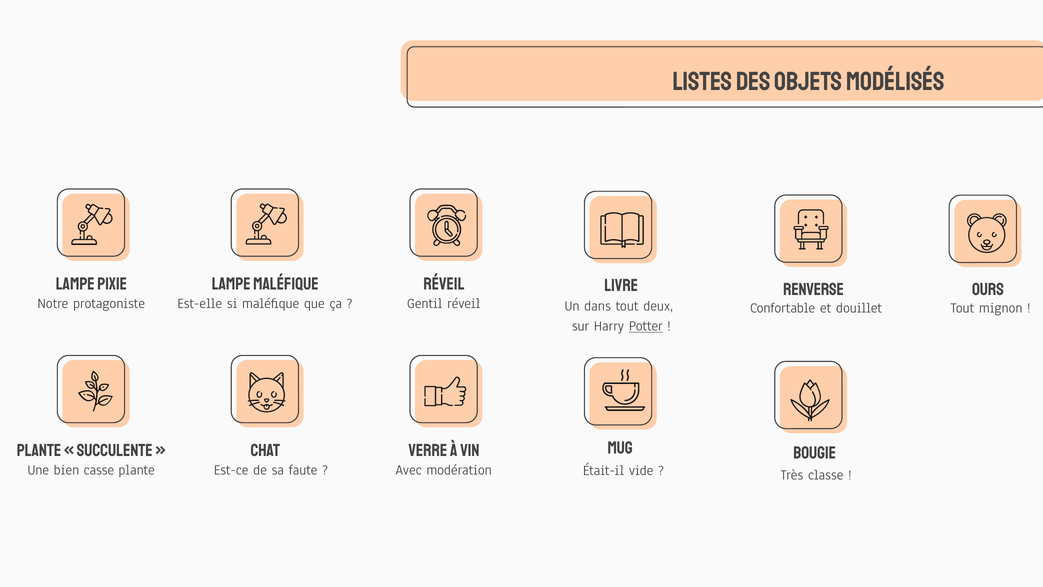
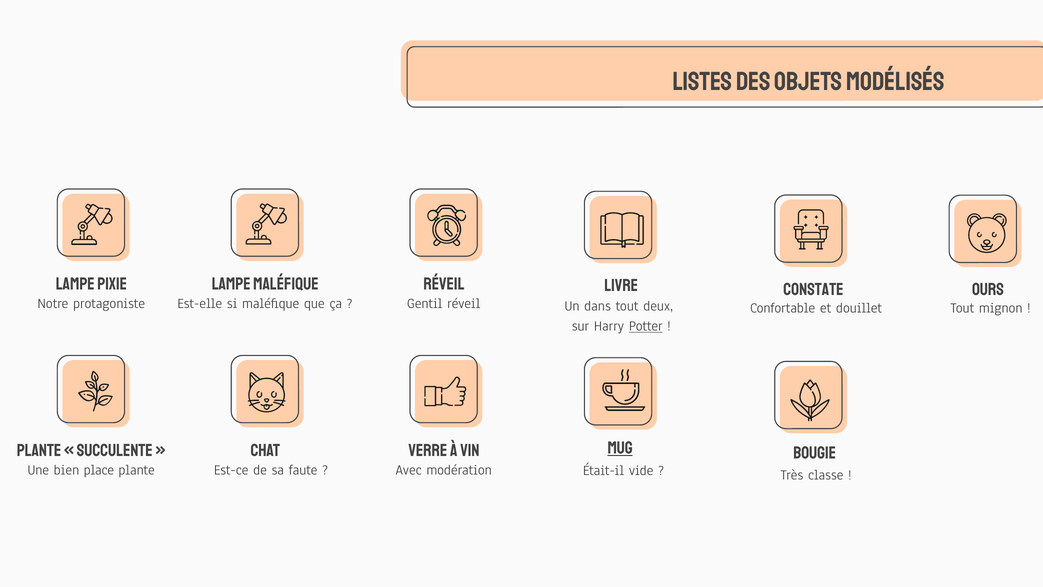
RENVERSE: RENVERSE -> CONSTATE
MUG underline: none -> present
casse: casse -> place
